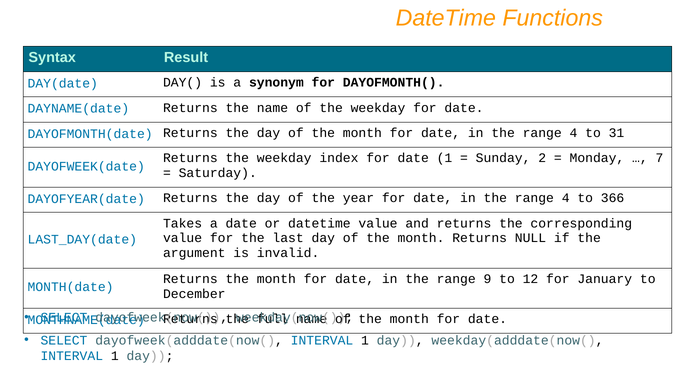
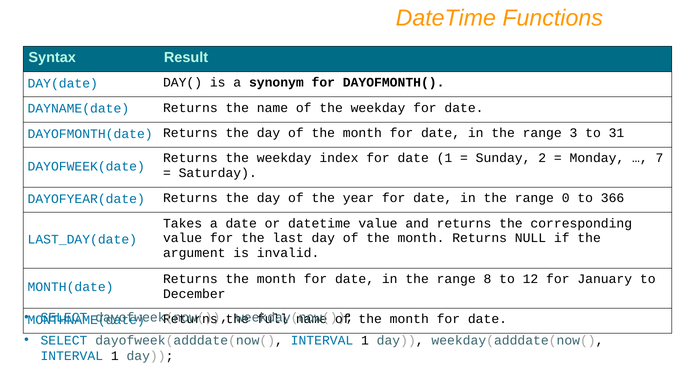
4 at (573, 133): 4 -> 3
4 at (566, 198): 4 -> 0
9: 9 -> 8
